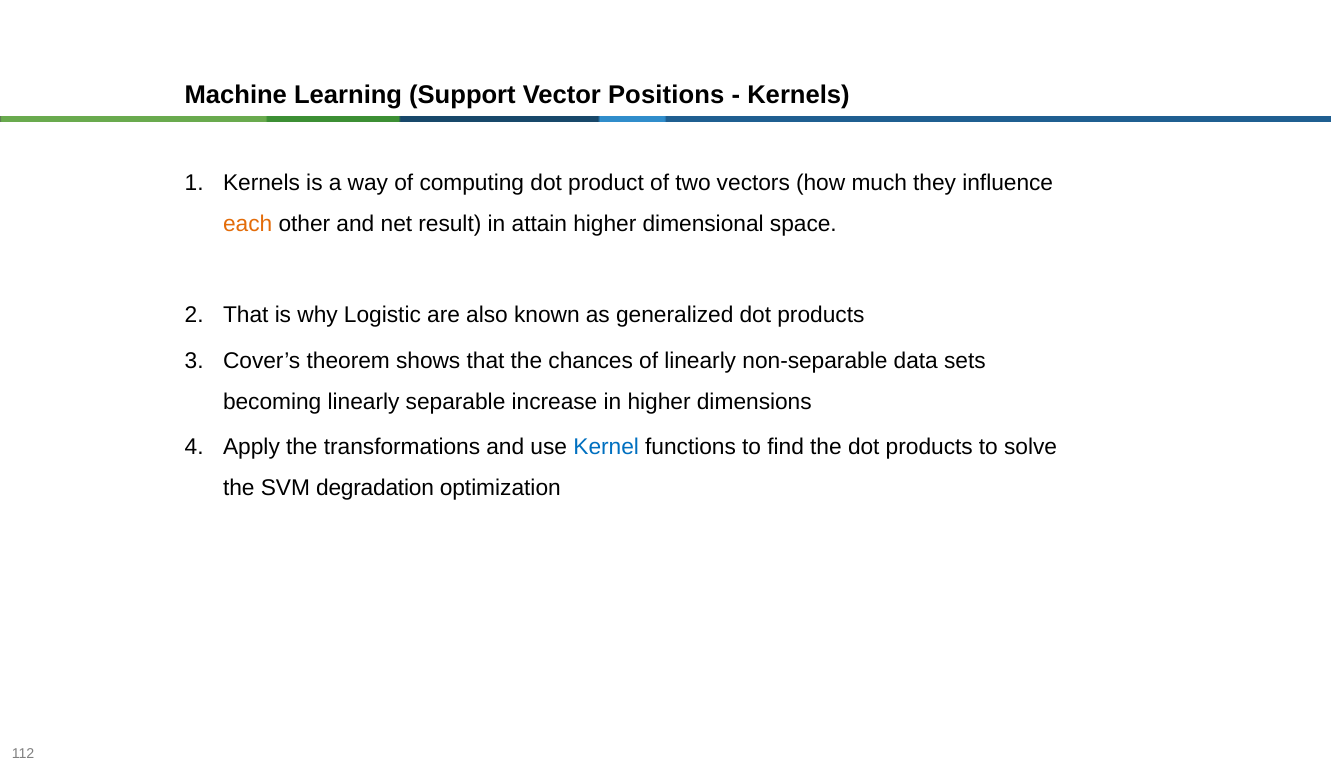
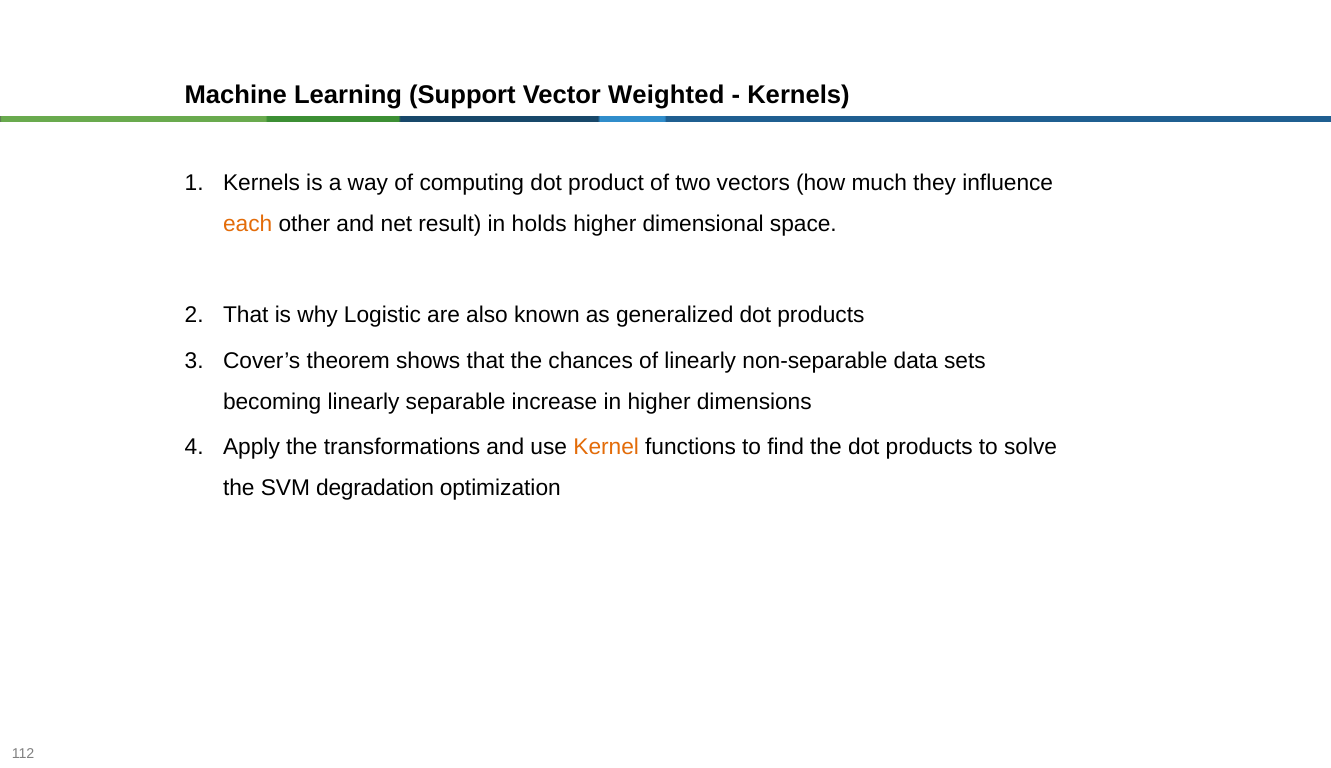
Positions: Positions -> Weighted
attain: attain -> holds
Kernel colour: blue -> orange
